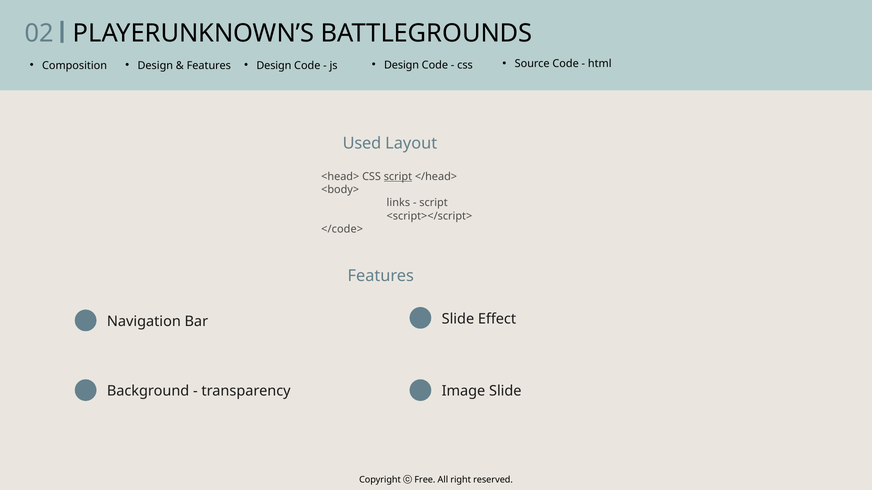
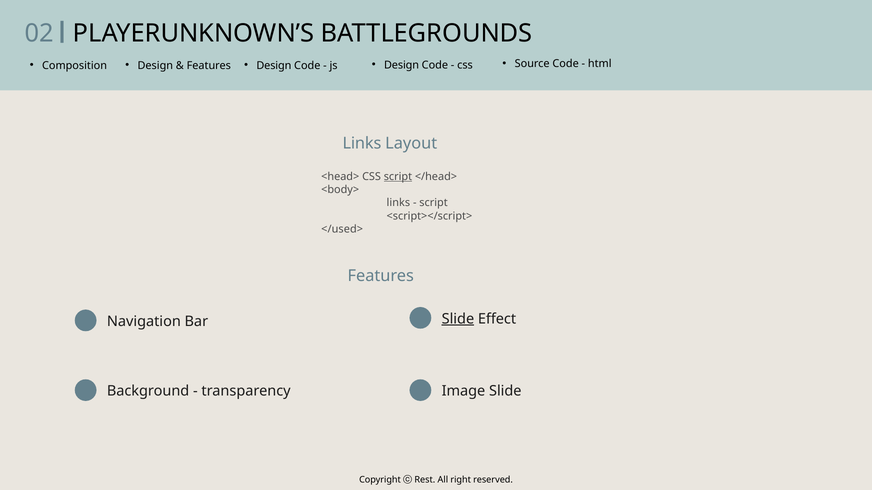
Used at (362, 144): Used -> Links
</code>: </code> -> </used>
Slide at (458, 319) underline: none -> present
Free: Free -> Rest
